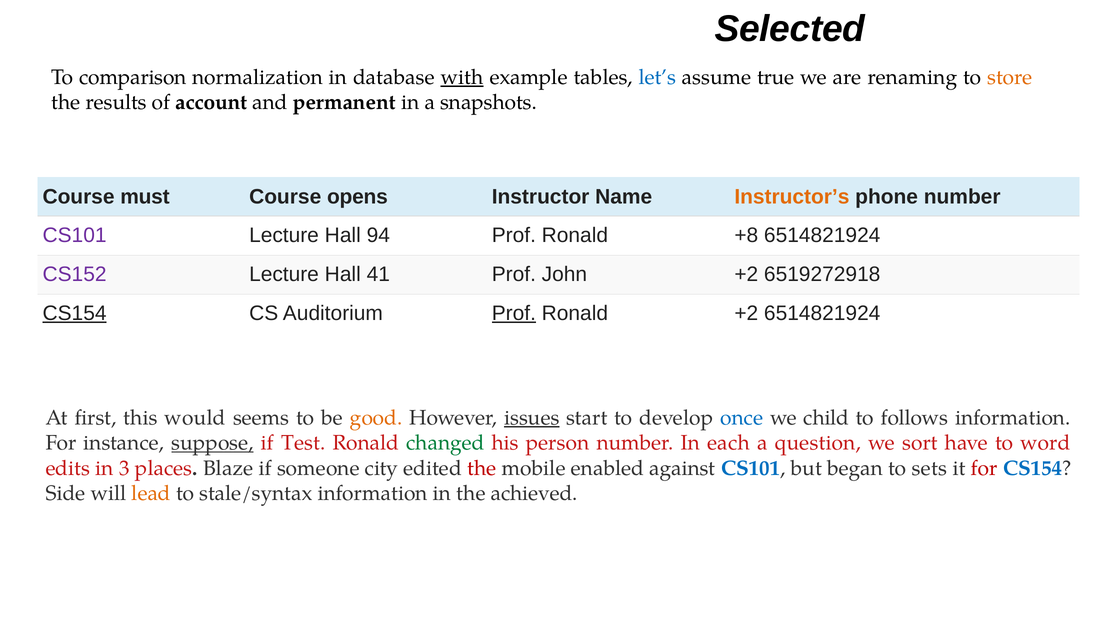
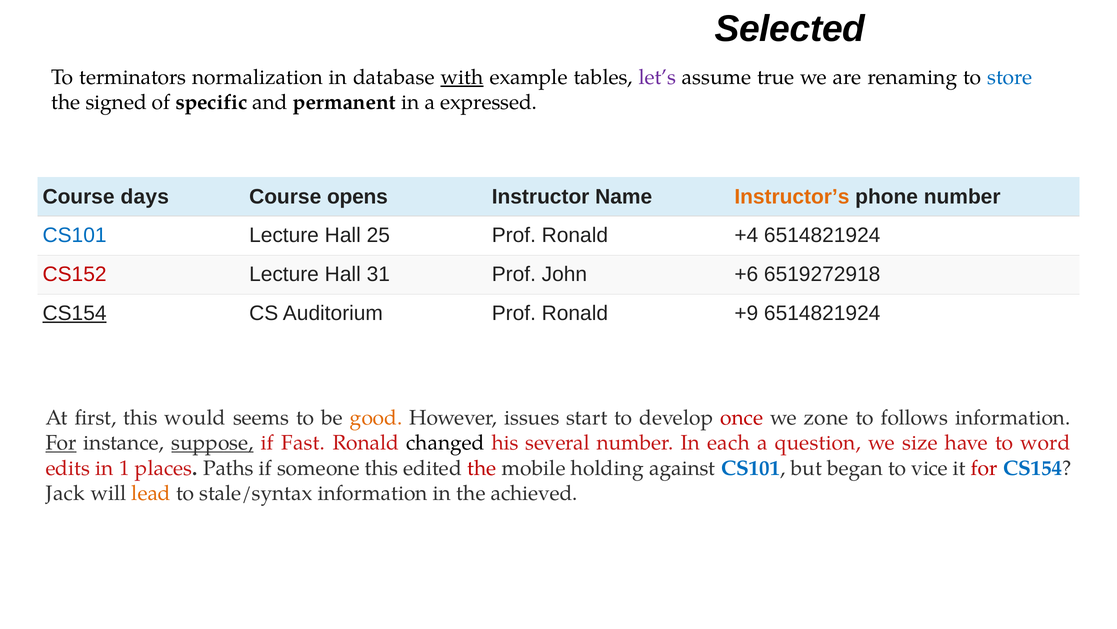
comparison: comparison -> terminators
let’s colour: blue -> purple
store colour: orange -> blue
results: results -> signed
account: account -> specific
snapshots: snapshots -> expressed
must: must -> days
CS101 at (75, 235) colour: purple -> blue
94: 94 -> 25
+8: +8 -> +4
CS152 colour: purple -> red
41: 41 -> 31
John +2: +2 -> +6
Prof at (514, 313) underline: present -> none
Ronald +2: +2 -> +9
issues underline: present -> none
once colour: blue -> red
child: child -> zone
For at (61, 443) underline: none -> present
Test: Test -> Fast
changed colour: green -> black
person: person -> several
sort: sort -> size
3: 3 -> 1
Blaze: Blaze -> Paths
someone city: city -> this
enabled: enabled -> holding
sets: sets -> vice
Side: Side -> Jack
